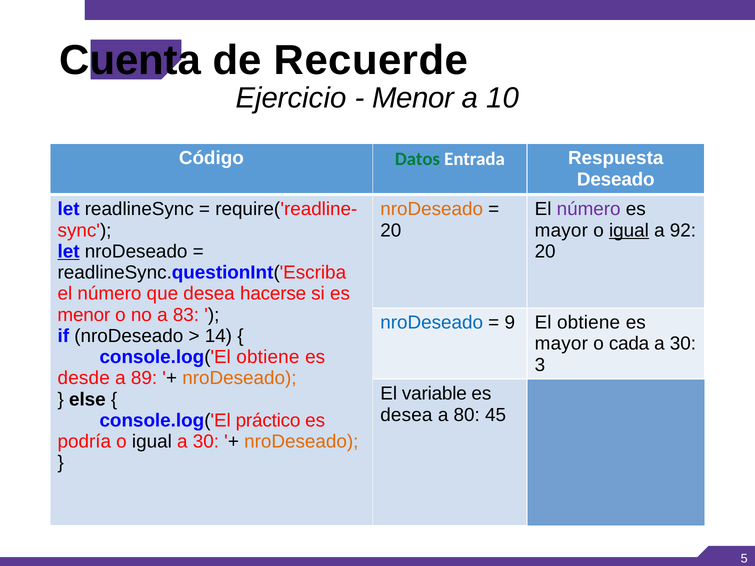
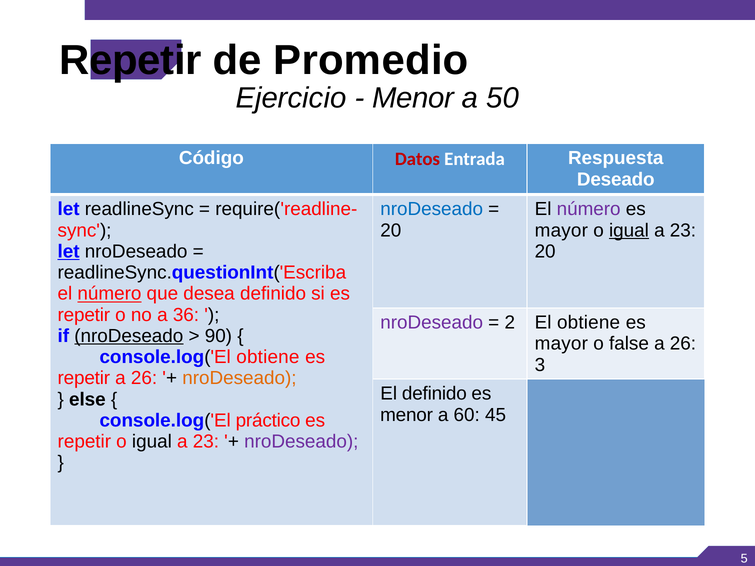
Cuenta at (130, 60): Cuenta -> Repetir
Recuerde: Recuerde -> Promedio
10: 10 -> 50
Datos colour: green -> red
nroDeseado at (432, 209) colour: orange -> blue
92 at (683, 230): 92 -> 23
número at (109, 294) underline: none -> present
desea hacerse: hacerse -> definido
menor at (84, 315): menor -> repetir
83: 83 -> 36
nroDeseado at (432, 323) colour: blue -> purple
9: 9 -> 2
nroDeseado at (129, 336) underline: none -> present
14: 14 -> 90
cada: cada -> false
30 at (683, 344): 30 -> 26
desde at (84, 378): desde -> repetir
89 at (144, 378): 89 -> 26
El variable: variable -> definido
desea at (406, 415): desea -> menor
80: 80 -> 60
podría at (84, 442): podría -> repetir
30 at (206, 442): 30 -> 23
nroDeseado at (301, 442) colour: orange -> purple
